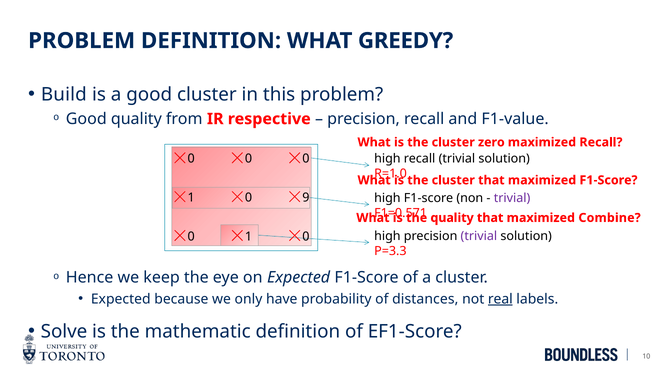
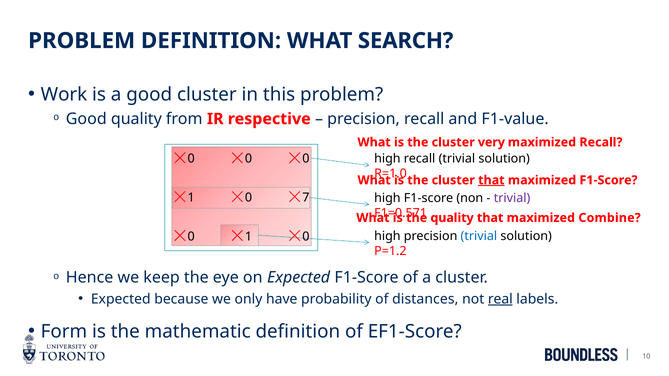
GREEDY: GREEDY -> SEARCH
Build: Build -> Work
zero: zero -> very
that at (491, 180) underline: none -> present
9: 9 -> 7
trivial at (479, 236) colour: purple -> blue
P=3.3: P=3.3 -> P=1.2
Solve: Solve -> Form
